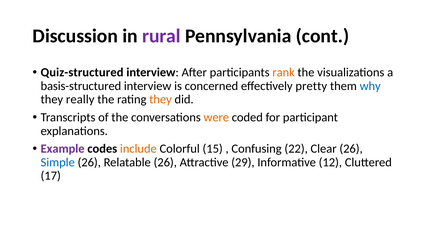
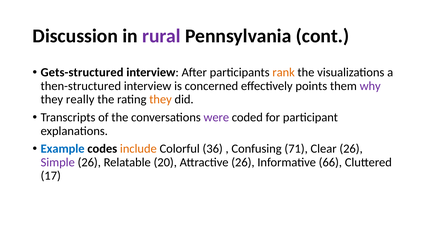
Quiz-structured: Quiz-structured -> Gets-structured
basis-structured: basis-structured -> then-structured
pretty: pretty -> points
why colour: blue -> purple
were colour: orange -> purple
Example colour: purple -> blue
15: 15 -> 36
22: 22 -> 71
Simple colour: blue -> purple
Relatable 26: 26 -> 20
Attractive 29: 29 -> 26
12: 12 -> 66
